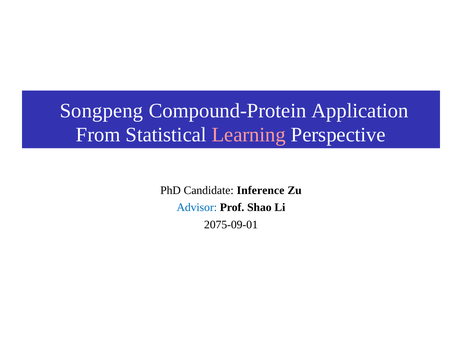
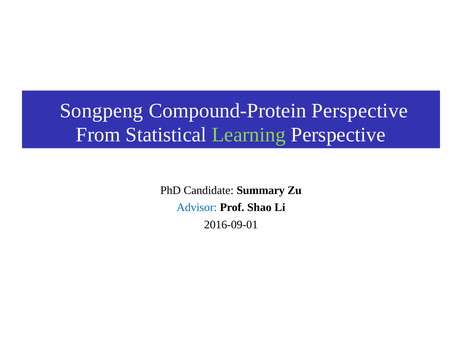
Compound-Protein Application: Application -> Perspective
Learning colour: pink -> light green
Inference: Inference -> Summary
2075-09-01: 2075-09-01 -> 2016-09-01
